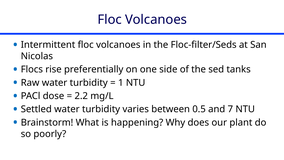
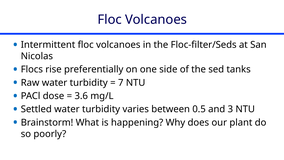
1: 1 -> 7
2.2: 2.2 -> 3.6
7: 7 -> 3
